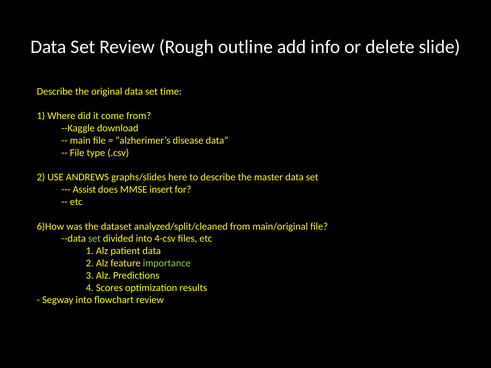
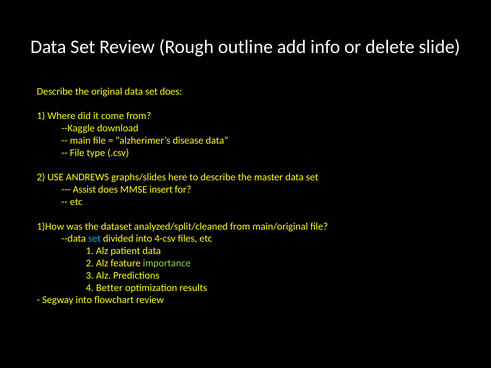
set time: time -> does
6)How: 6)How -> 1)How
set at (94, 239) colour: light green -> light blue
Scores: Scores -> Better
